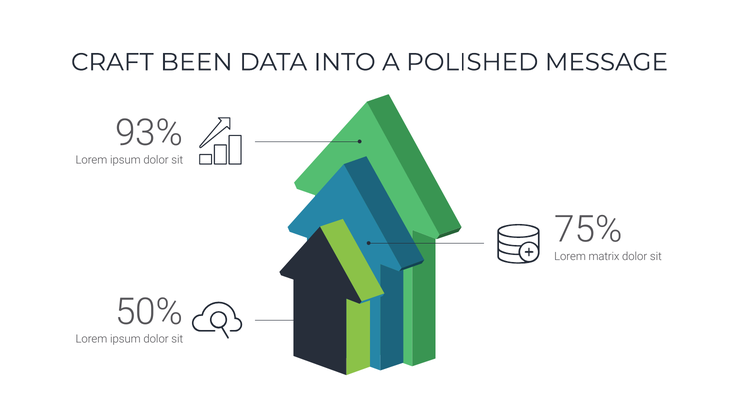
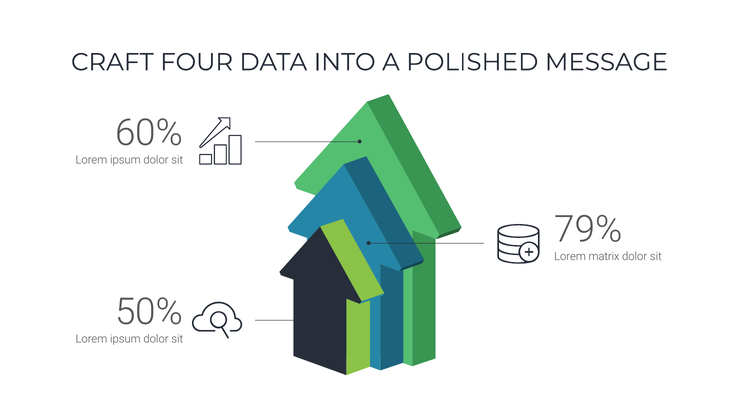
BEEN: BEEN -> FOUR
93%: 93% -> 60%
75%: 75% -> 79%
